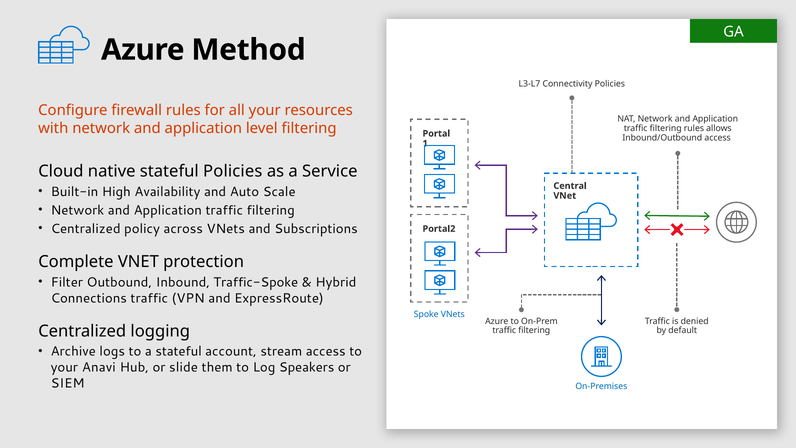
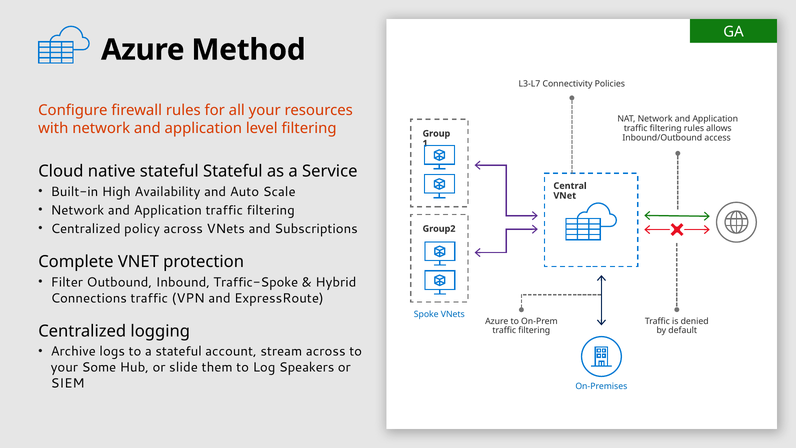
Portal: Portal -> Group
stateful Policies: Policies -> Stateful
Portal2: Portal2 -> Group2
stream access: access -> across
Anavi: Anavi -> Some
